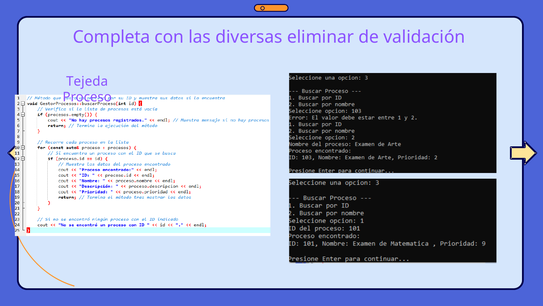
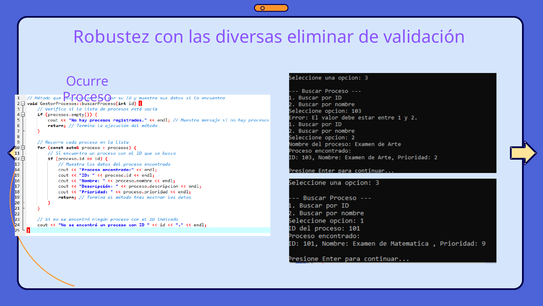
Completa: Completa -> Robustez
Tejeda: Tejeda -> Ocurre
